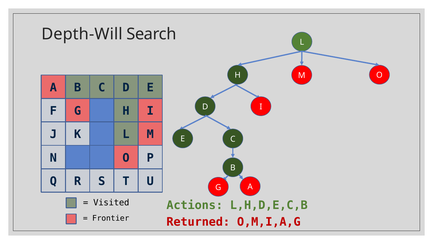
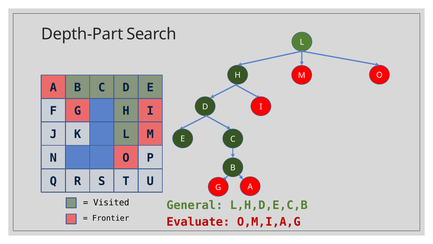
Depth-Will: Depth-Will -> Depth-Part
Actions: Actions -> General
Returned: Returned -> Evaluate
